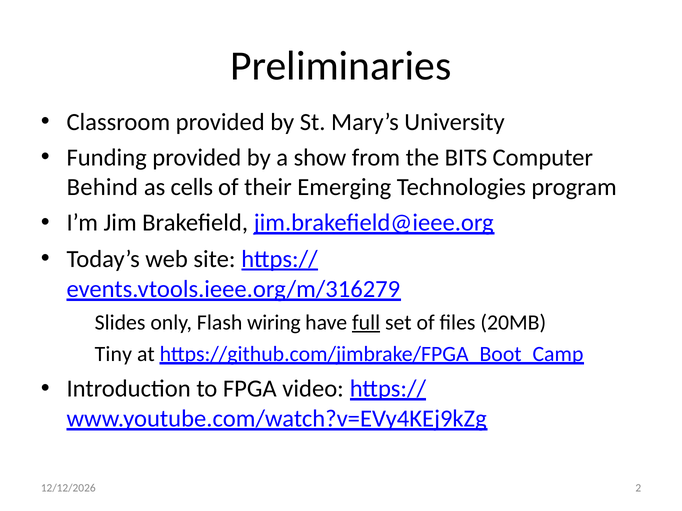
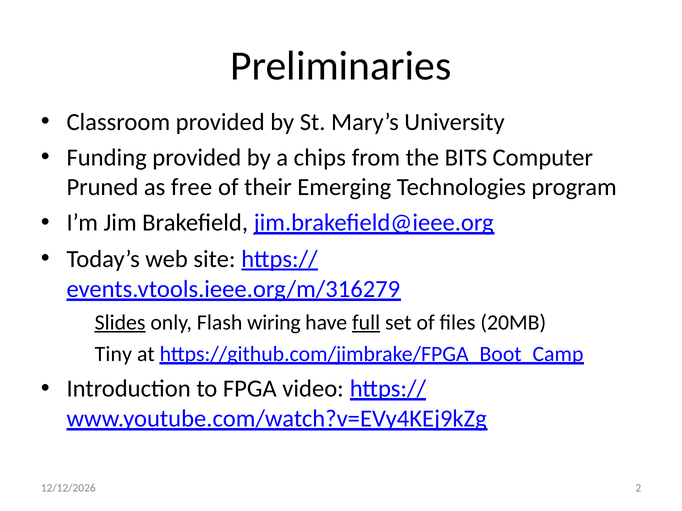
show: show -> chips
Behind: Behind -> Pruned
cells: cells -> free
Slides underline: none -> present
